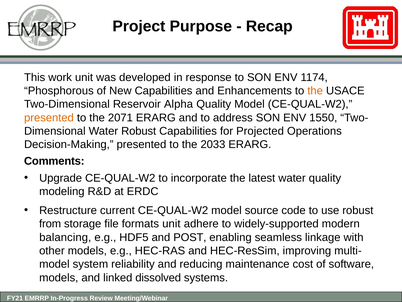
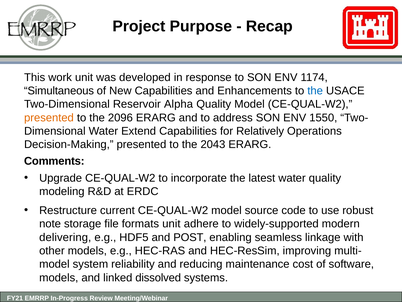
Phosphorous: Phosphorous -> Simultaneous
the at (315, 91) colour: orange -> blue
2071: 2071 -> 2096
Water Robust: Robust -> Extend
Projected: Projected -> Relatively
2033: 2033 -> 2043
from: from -> note
balancing: balancing -> delivering
